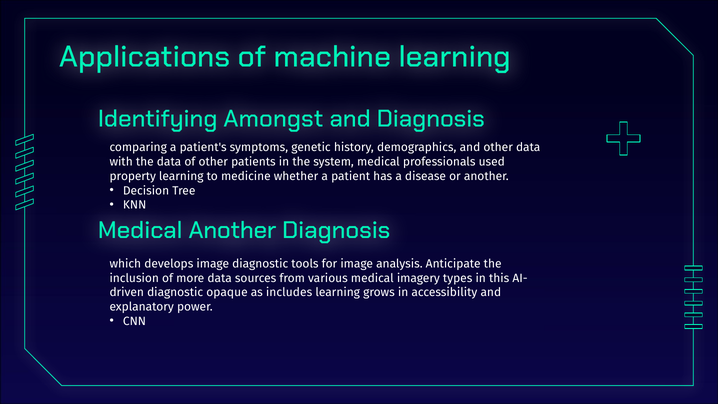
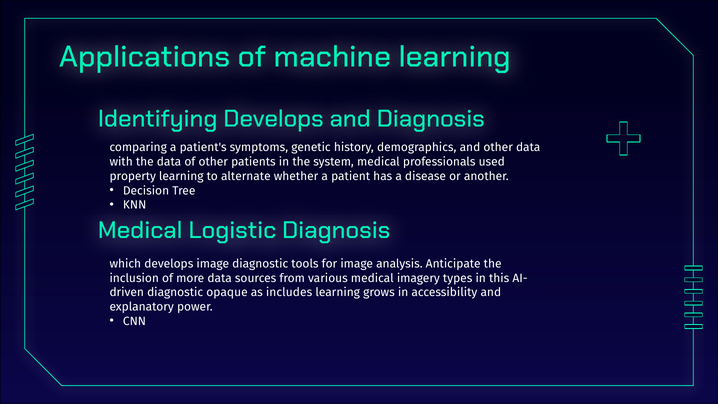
Identifying Amongst: Amongst -> Develops
medicine: medicine -> alternate
Medical Another: Another -> Logistic
